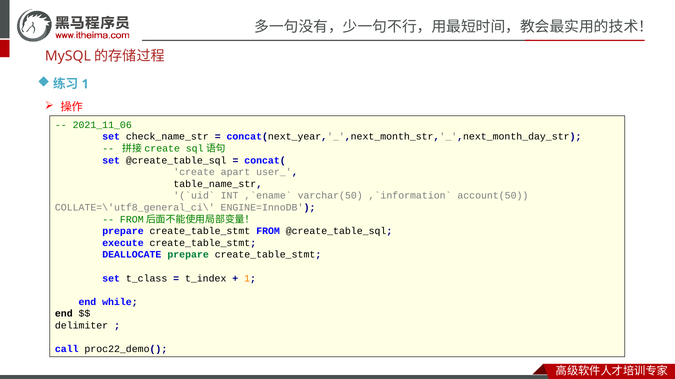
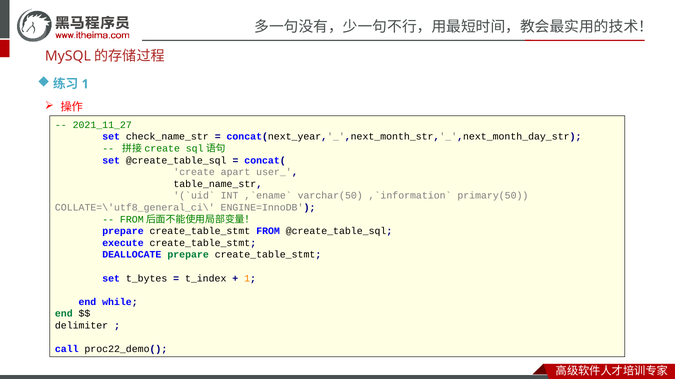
2021_11_06: 2021_11_06 -> 2021_11_27
account(50: account(50 -> primary(50
t_class: t_class -> t_bytes
end at (64, 314) colour: black -> green
